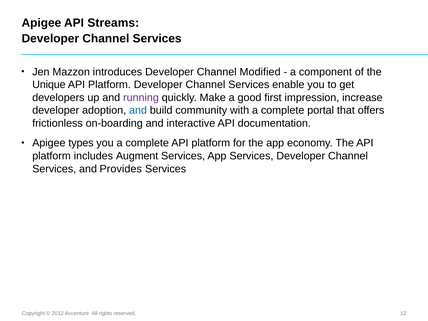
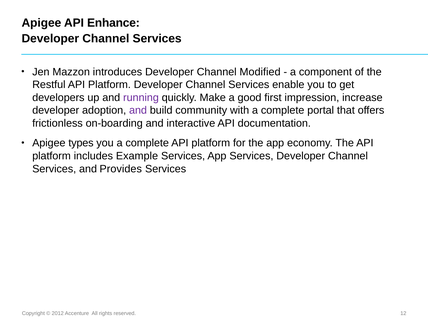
Streams: Streams -> Enhance
Unique: Unique -> Restful
and at (138, 110) colour: blue -> purple
Augment: Augment -> Example
